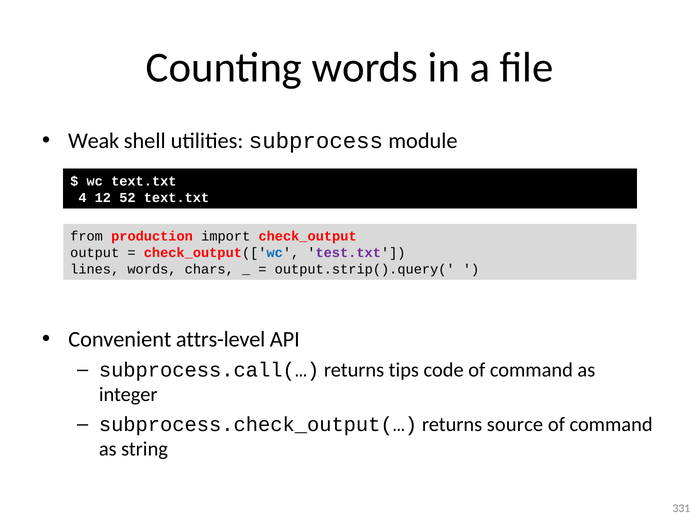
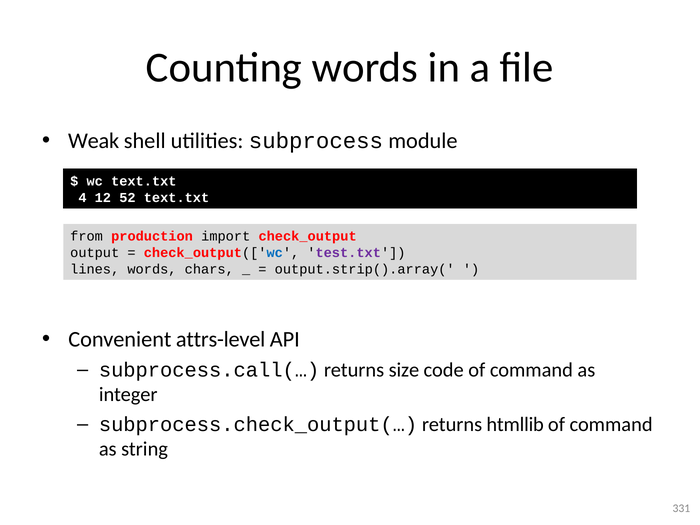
output.strip().query(: output.strip().query( -> output.strip().array(
tips: tips -> size
source: source -> htmllib
